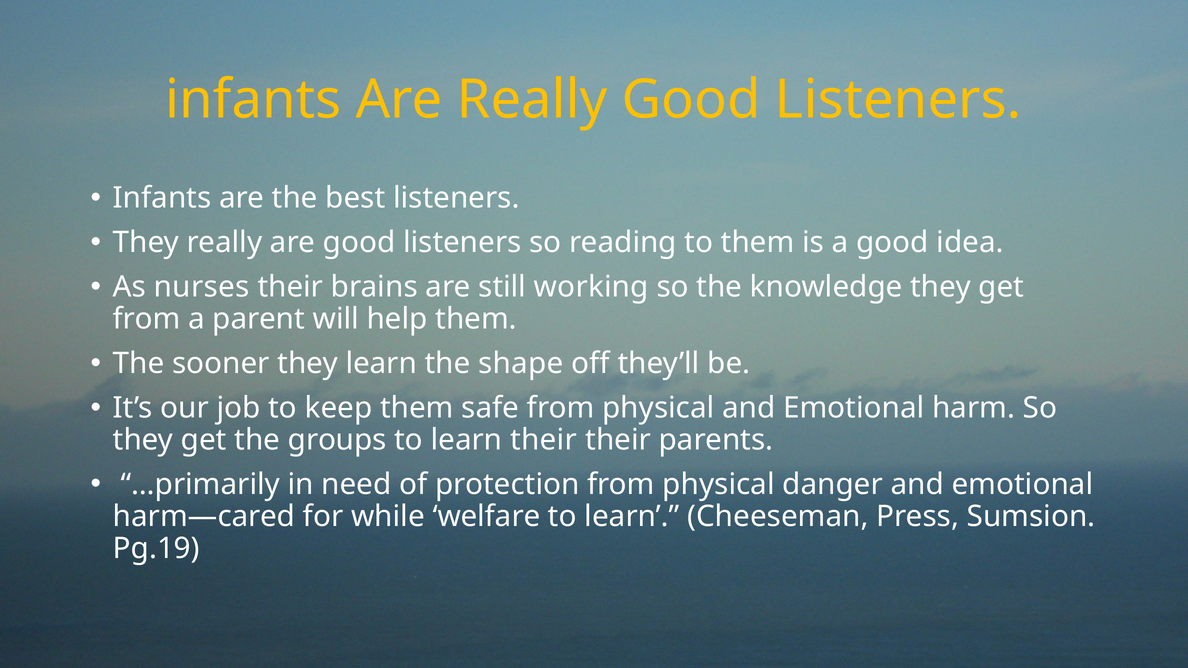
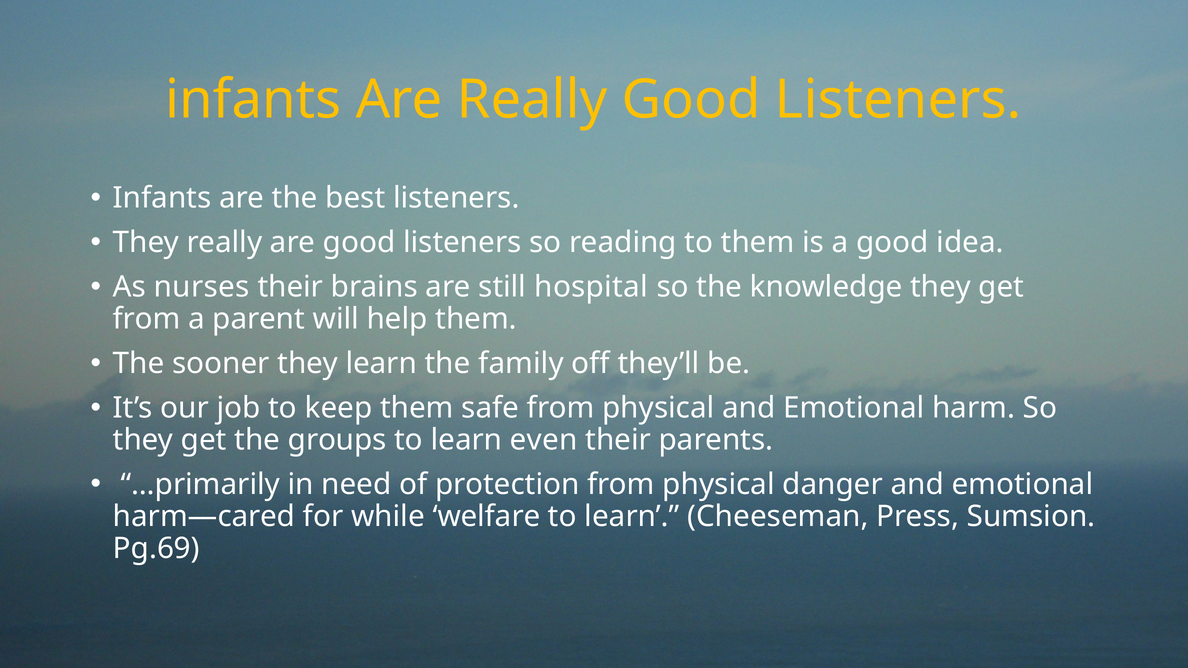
working: working -> hospital
shape: shape -> family
learn their: their -> even
Pg.19: Pg.19 -> Pg.69
